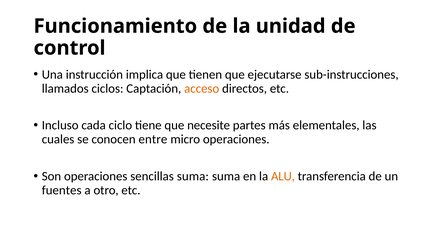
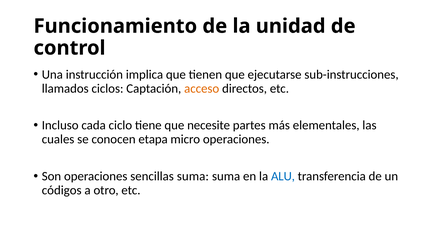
entre: entre -> etapa
ALU colour: orange -> blue
fuentes: fuentes -> códigos
